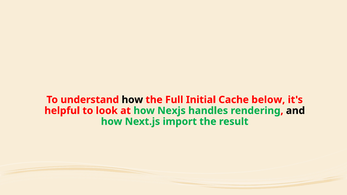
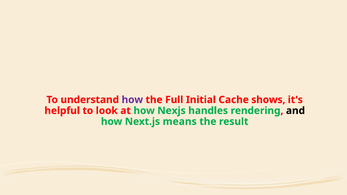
how at (132, 100) colour: black -> purple
below: below -> shows
import: import -> means
